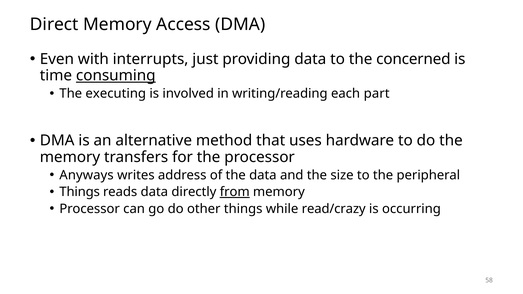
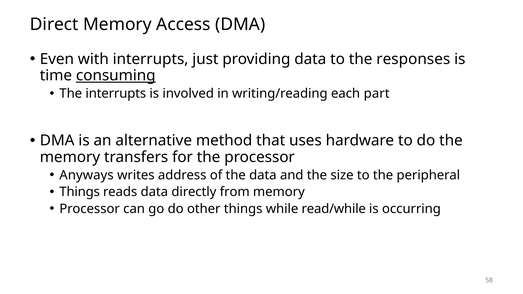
concerned: concerned -> responses
The executing: executing -> interrupts
from underline: present -> none
read/crazy: read/crazy -> read/while
